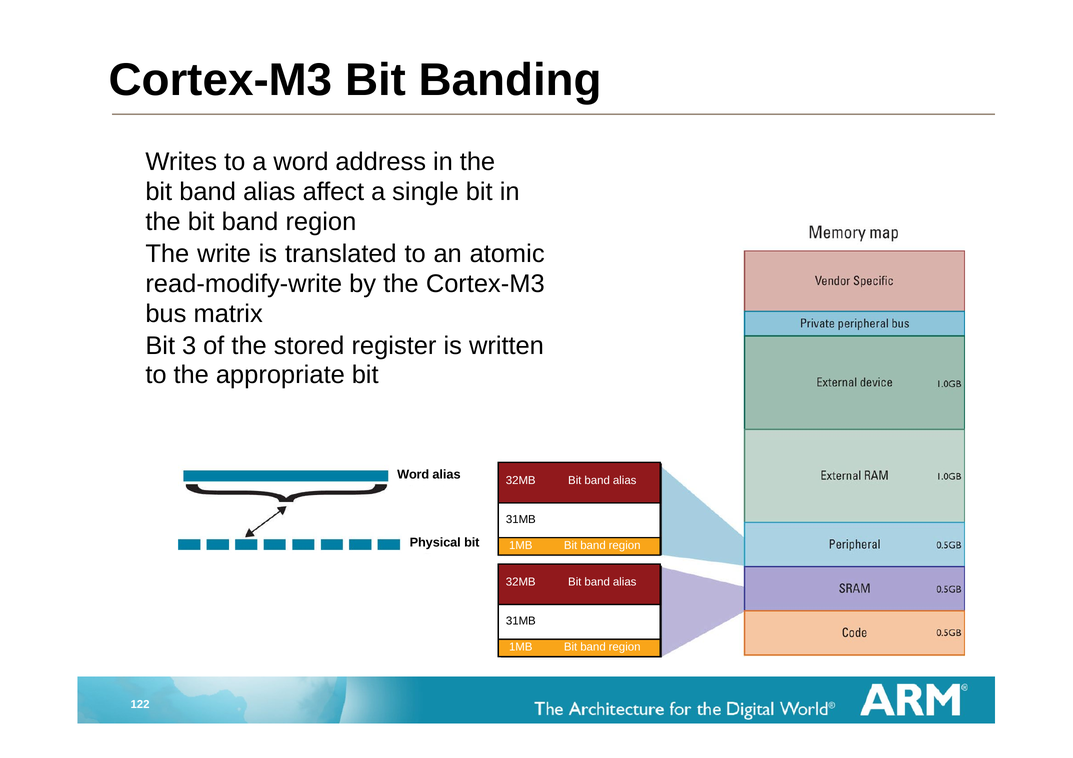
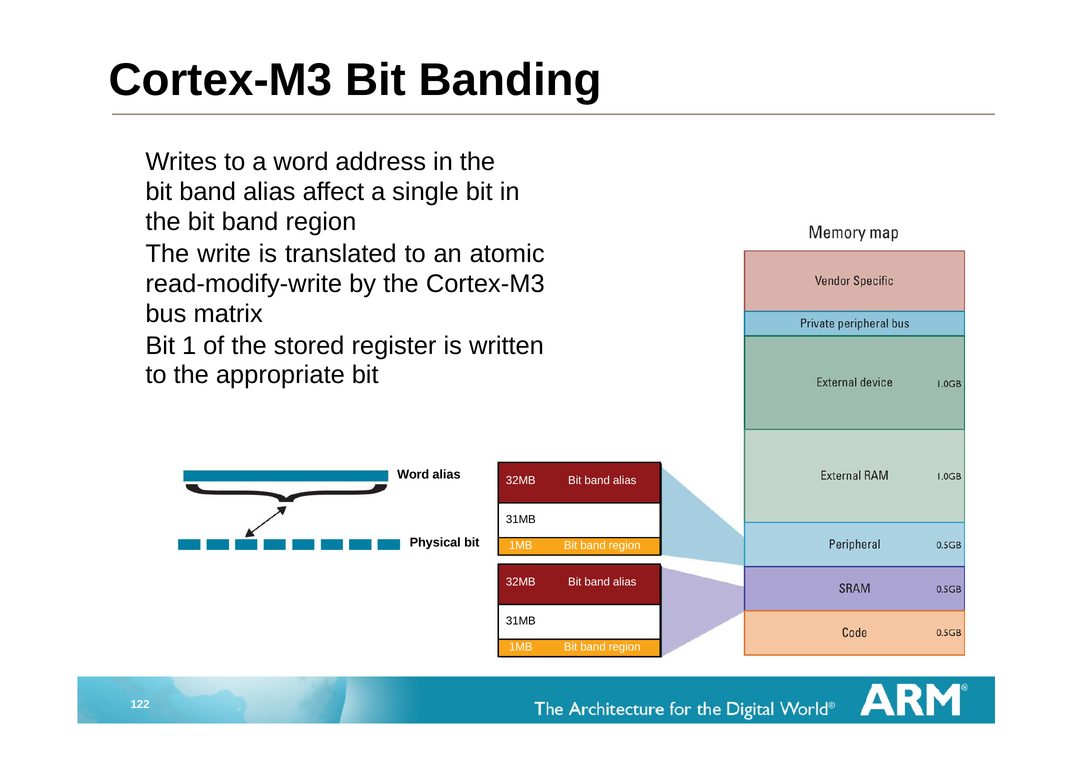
3: 3 -> 1
